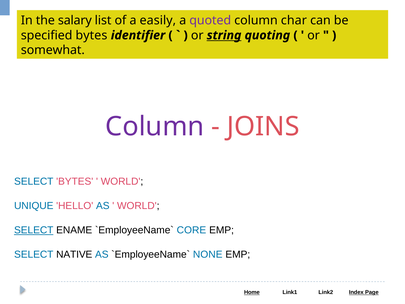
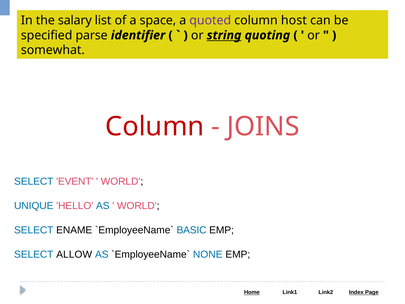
easily: easily -> space
char: char -> host
specified bytes: bytes -> parse
Column at (155, 127) colour: purple -> red
SELECT BYTES: BYTES -> EVENT
SELECT at (34, 230) underline: present -> none
CORE: CORE -> BASIC
NATIVE: NATIVE -> ALLOW
